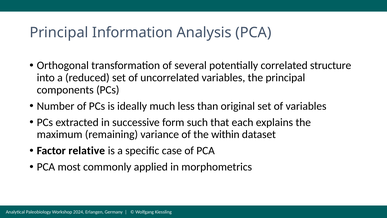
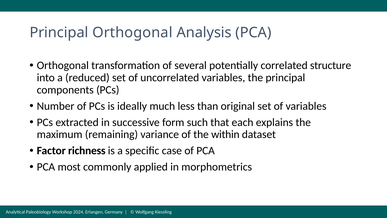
Principal Information: Information -> Orthogonal
relative: relative -> richness
